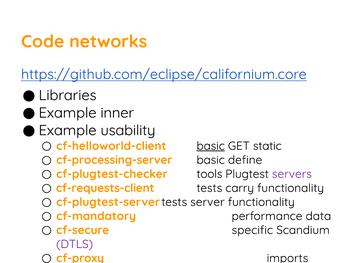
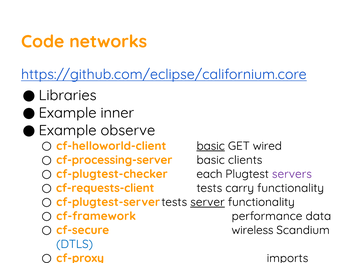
usability: usability -> observe
static: static -> wired
define: define -> clients
tools: tools -> each
server underline: none -> present
cf-mandatory: cf-mandatory -> cf-framework
specific: specific -> wireless
DTLS colour: purple -> blue
